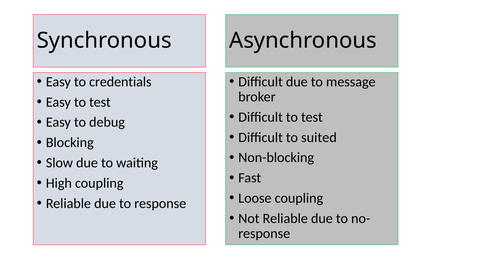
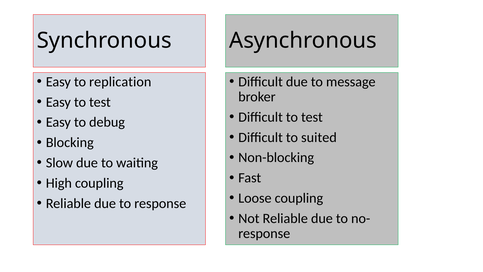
credentials: credentials -> replication
